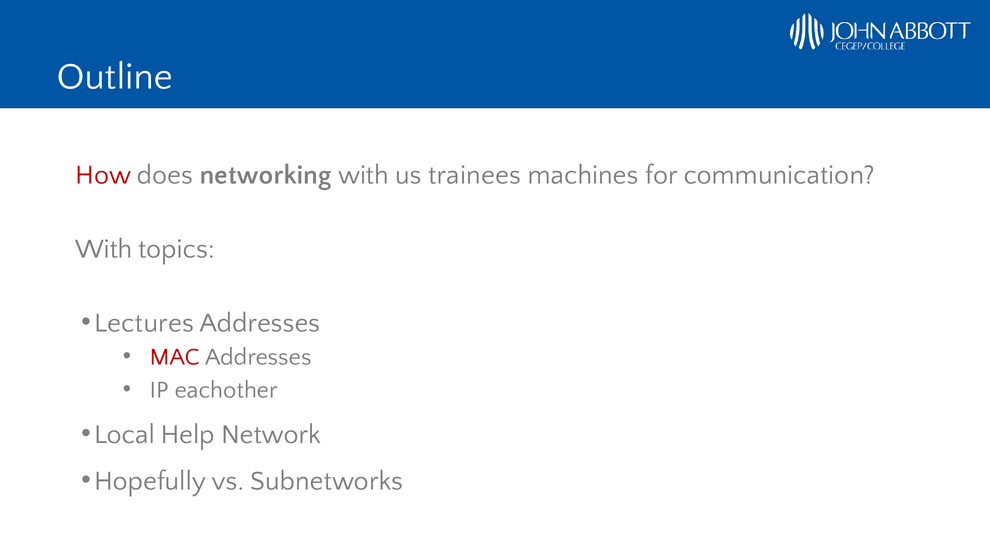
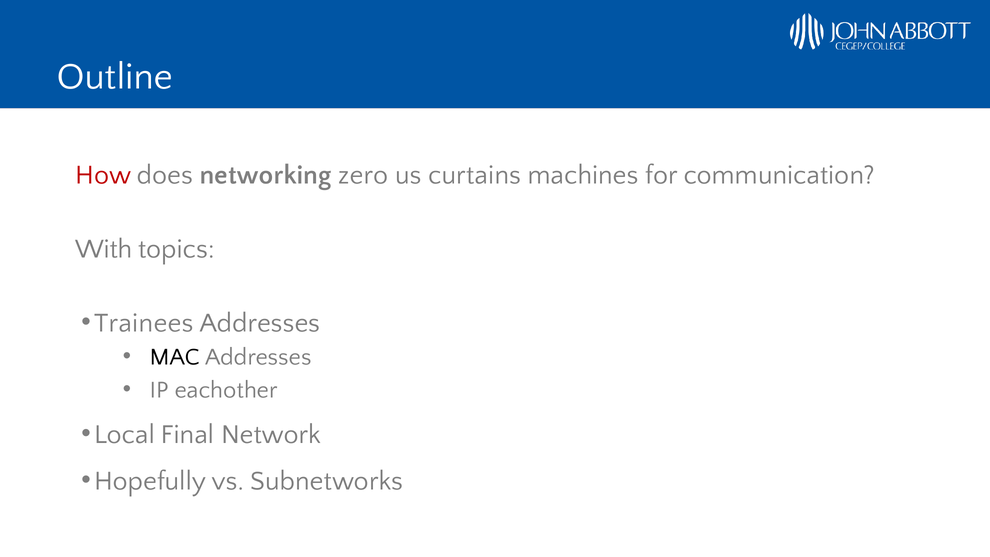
networking with: with -> zero
trainees: trainees -> curtains
Lectures: Lectures -> Trainees
MAC colour: red -> black
Help: Help -> Final
